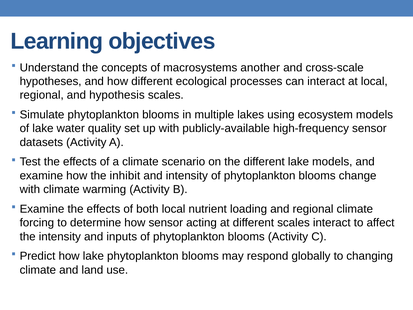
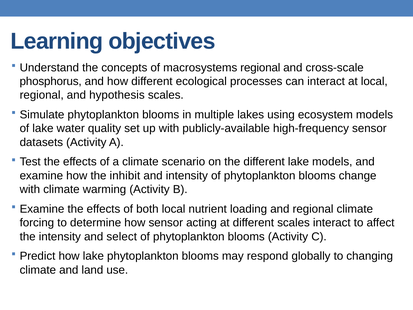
macrosystems another: another -> regional
hypotheses: hypotheses -> phosphorus
inputs: inputs -> select
